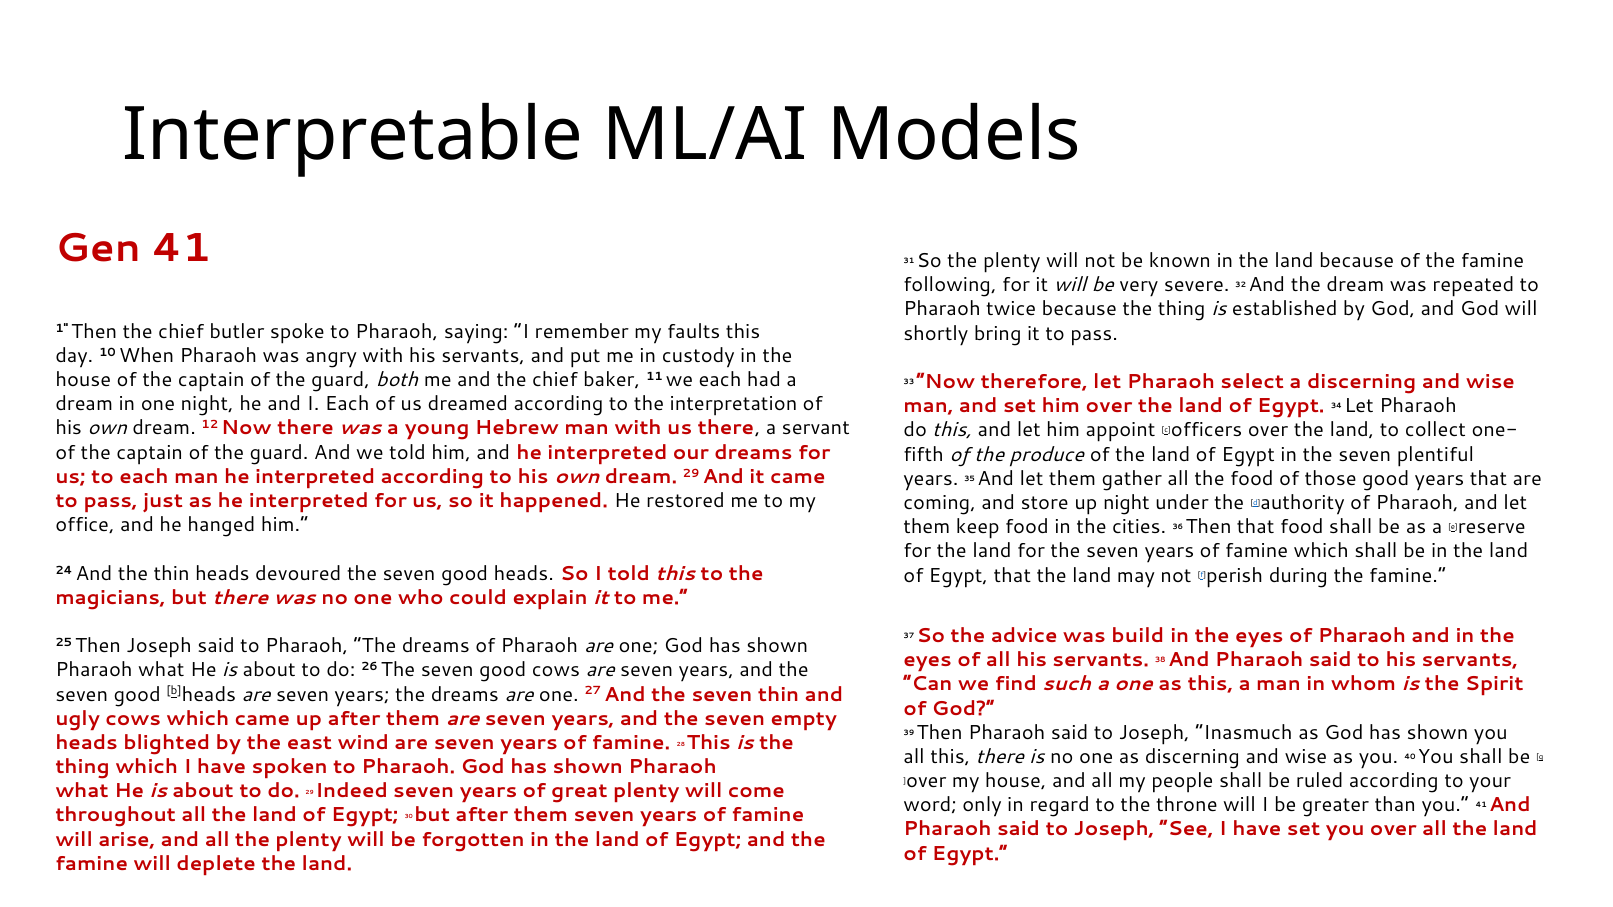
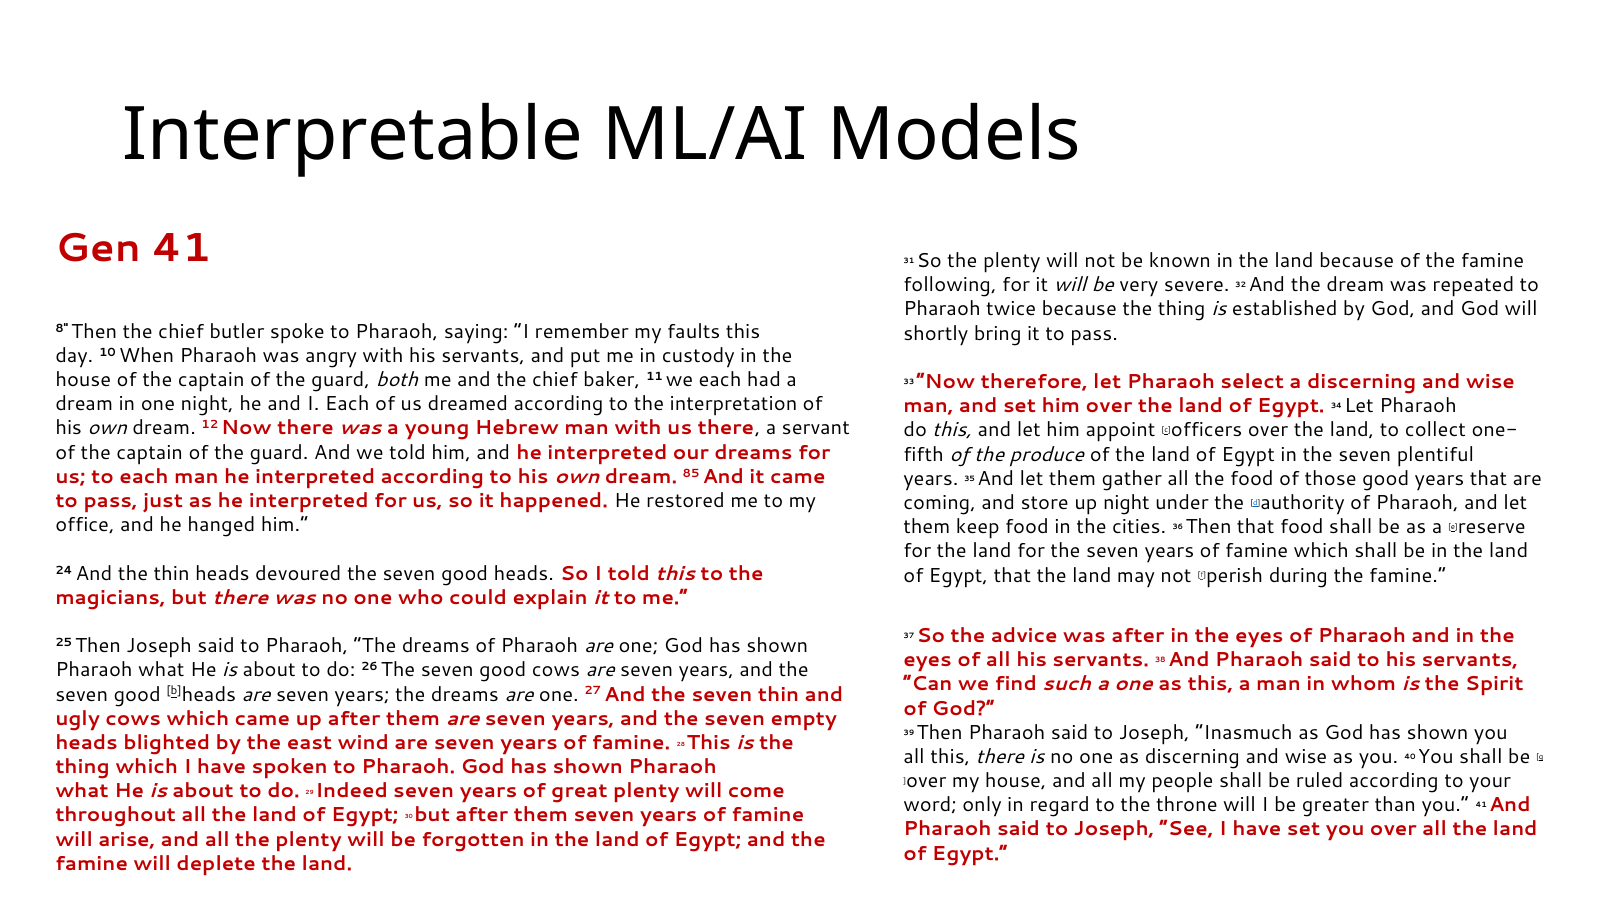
1: 1 -> 8
dream 29: 29 -> 85
was build: build -> after
